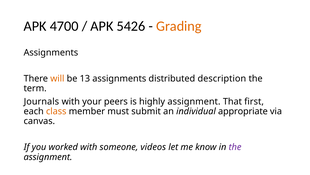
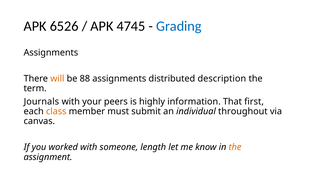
4700: 4700 -> 6526
5426: 5426 -> 4745
Grading colour: orange -> blue
13: 13 -> 88
highly assignment: assignment -> information
appropriate: appropriate -> throughout
videos: videos -> length
the at (235, 147) colour: purple -> orange
